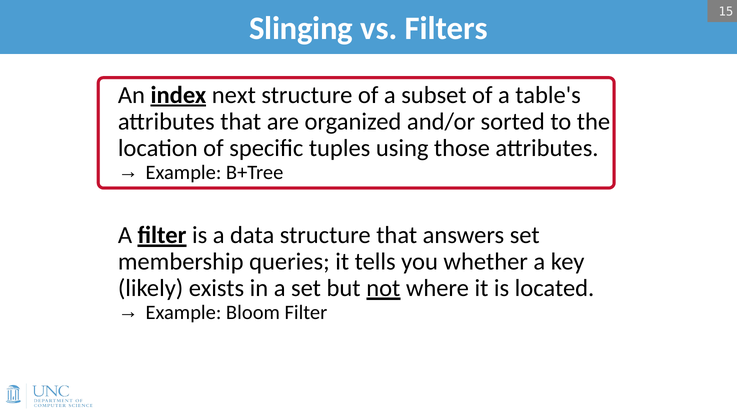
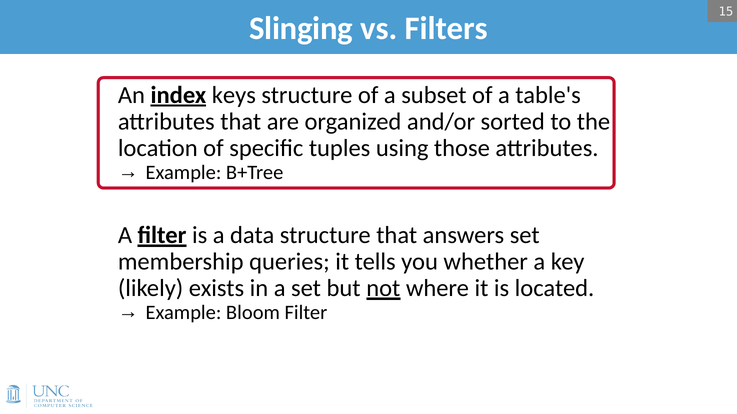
next: next -> keys
